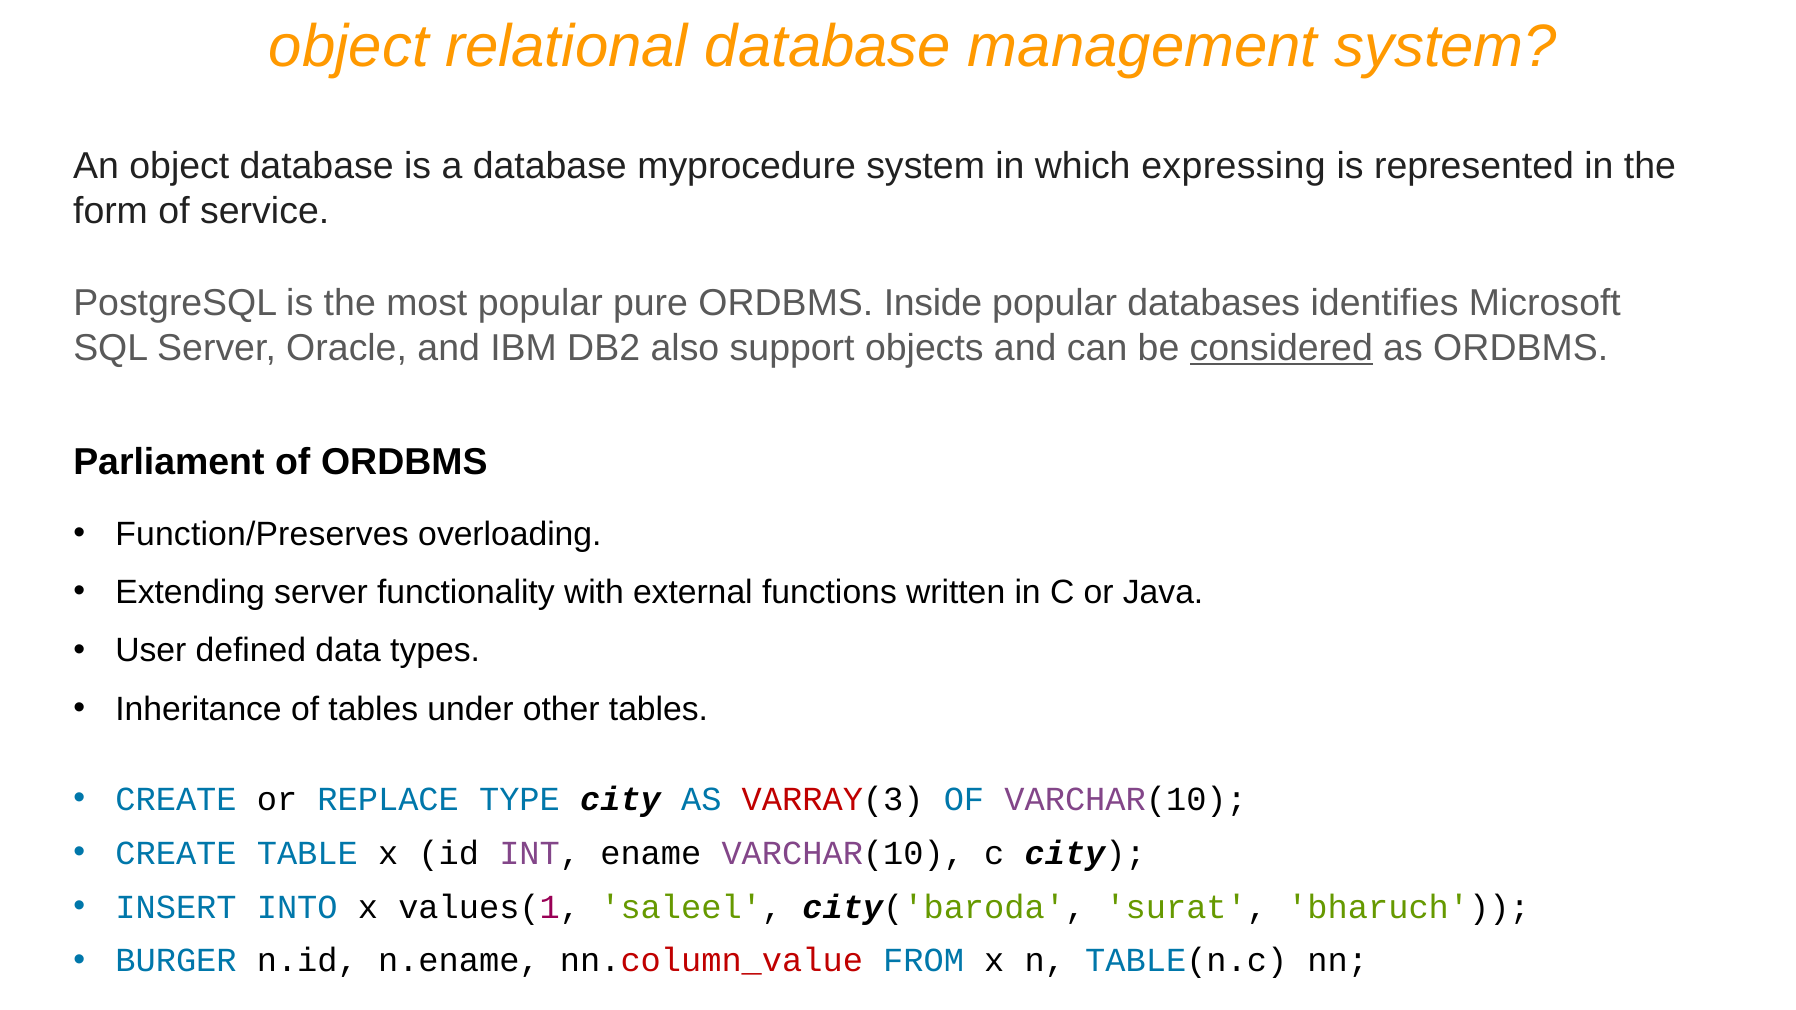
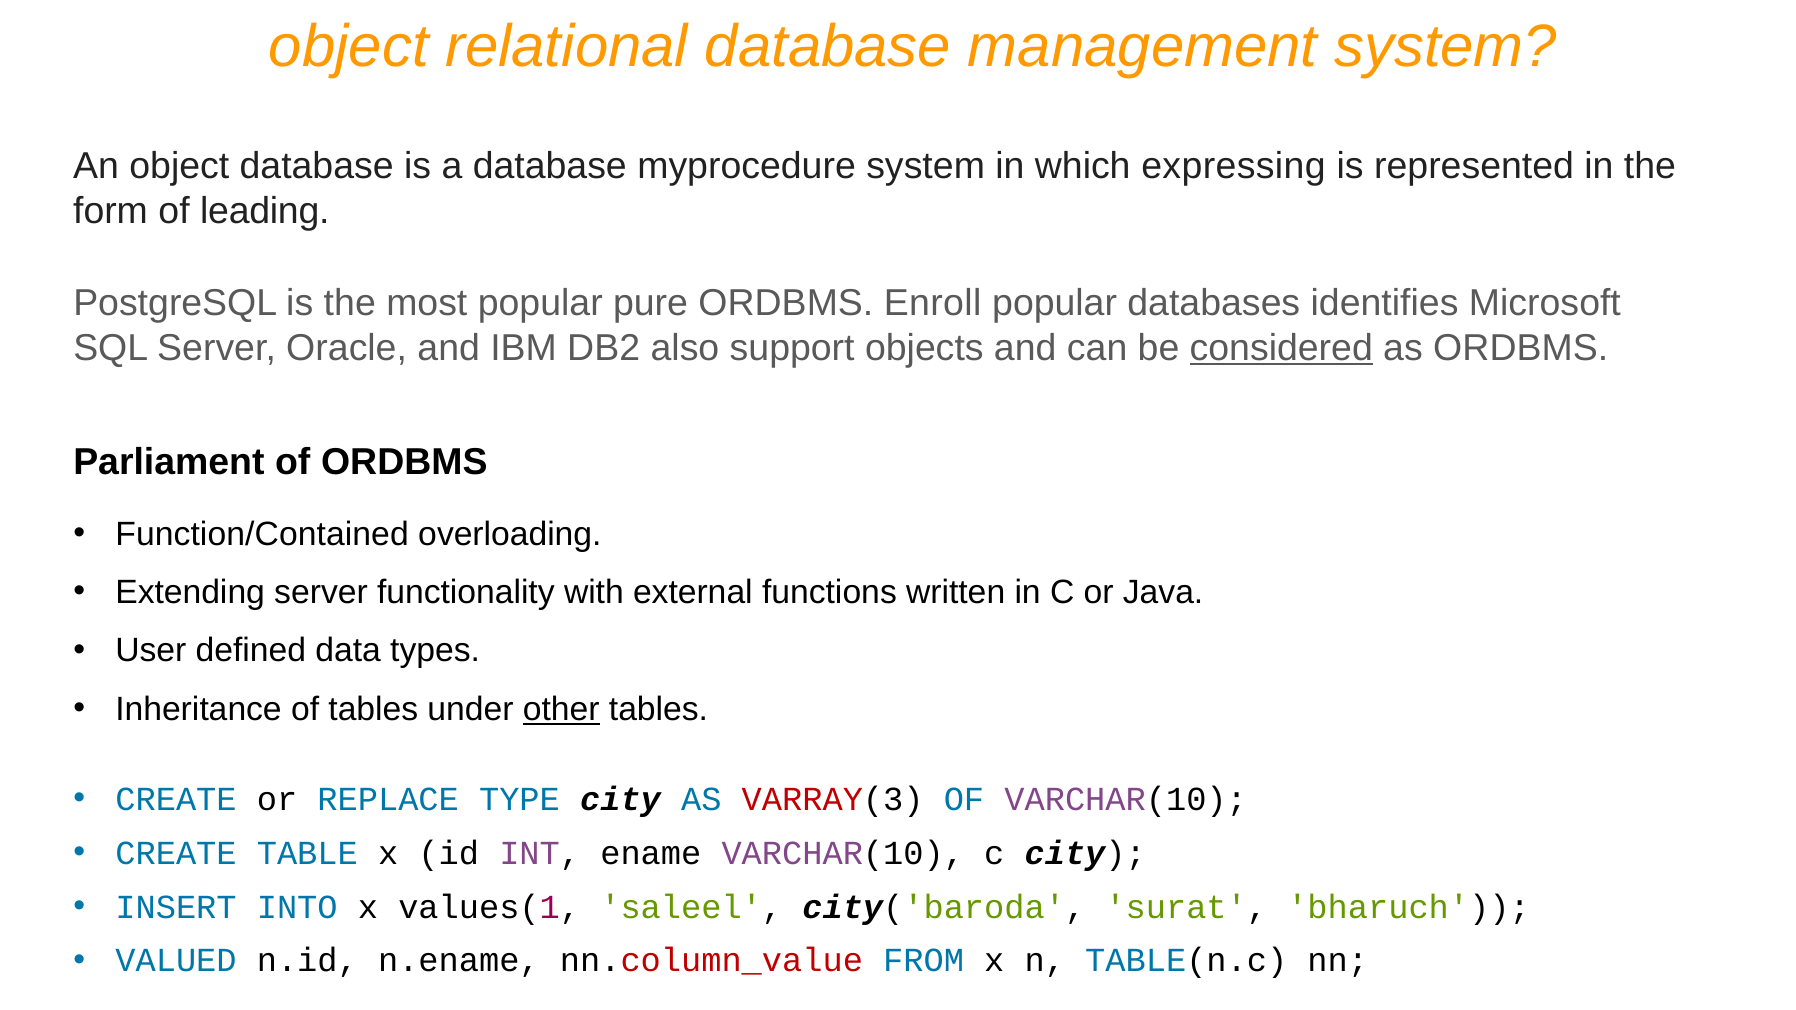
service: service -> leading
Inside: Inside -> Enroll
Function/Preserves: Function/Preserves -> Function/Contained
other underline: none -> present
BURGER: BURGER -> VALUED
